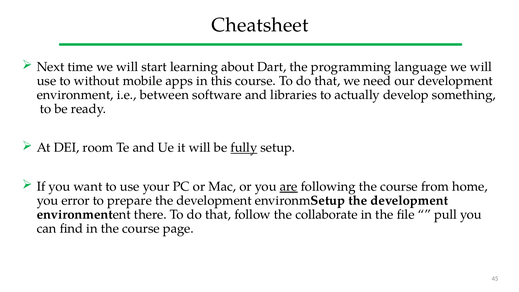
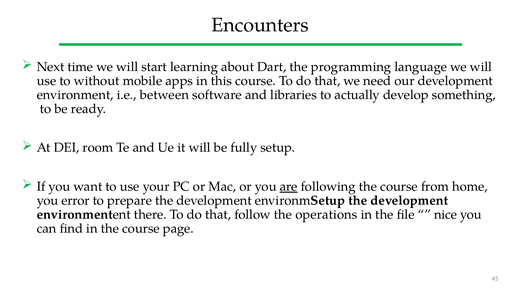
Cheatsheet: Cheatsheet -> Encounters
fully underline: present -> none
collaborate: collaborate -> operations
pull: pull -> nice
